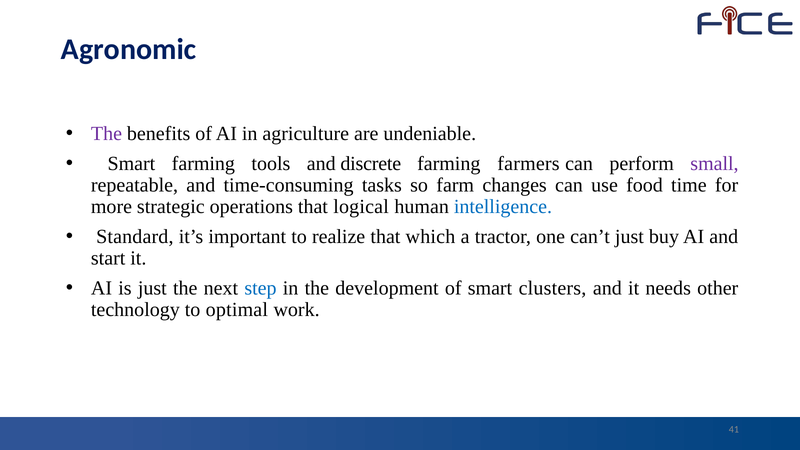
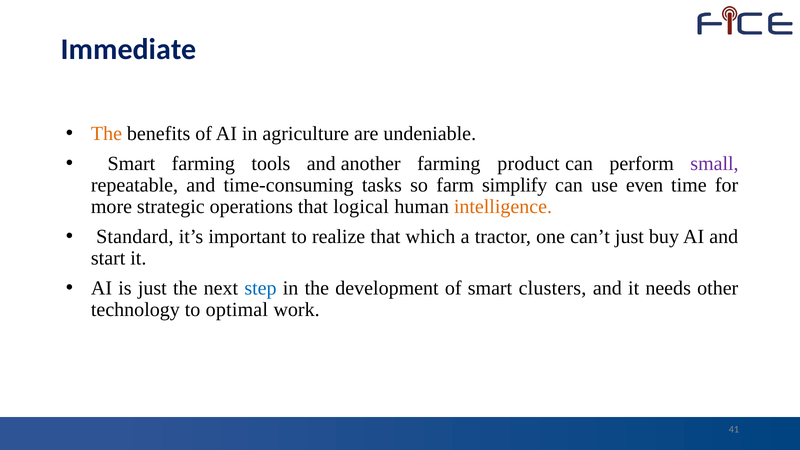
Agronomic: Agronomic -> Immediate
The at (107, 133) colour: purple -> orange
discrete: discrete -> another
farmers: farmers -> product
changes: changes -> simplify
food: food -> even
intelligence colour: blue -> orange
